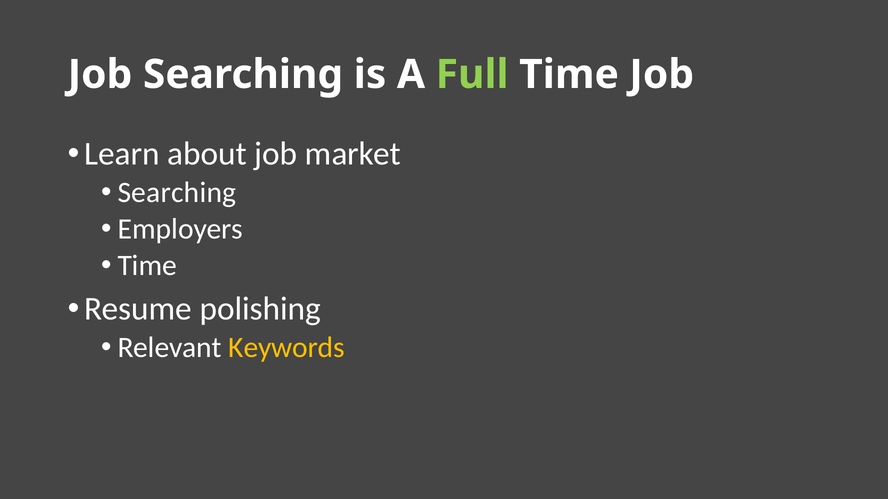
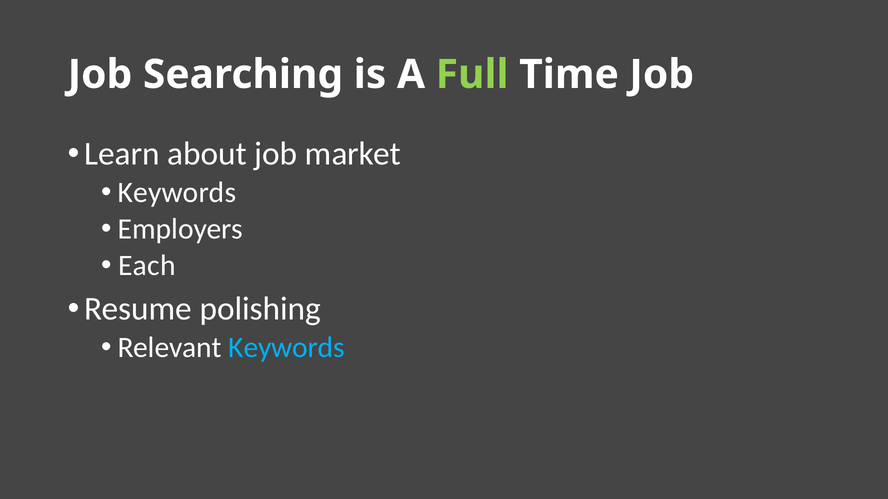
Searching at (177, 193): Searching -> Keywords
Time at (147, 266): Time -> Each
Keywords at (287, 348) colour: yellow -> light blue
